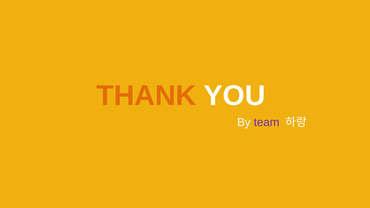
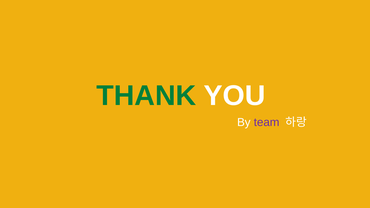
THANK colour: orange -> green
